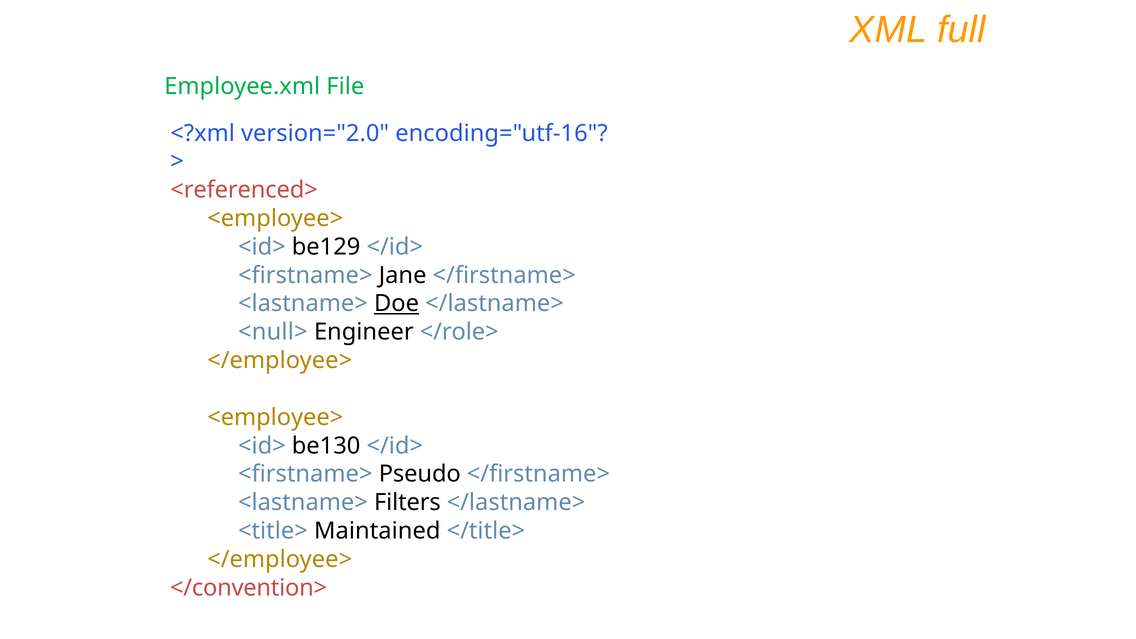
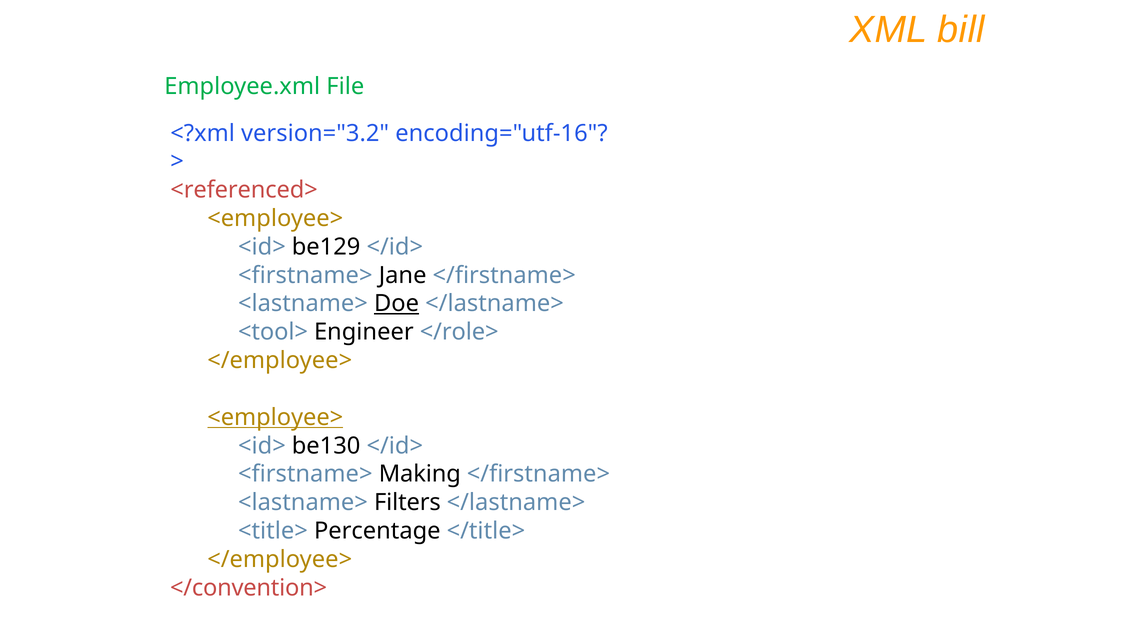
full: full -> bill
version="2.0: version="2.0 -> version="3.2
<null>: <null> -> <tool>
<employee> at (275, 417) underline: none -> present
Pseudo: Pseudo -> Making
Maintained: Maintained -> Percentage
